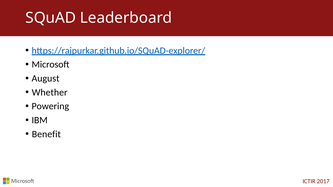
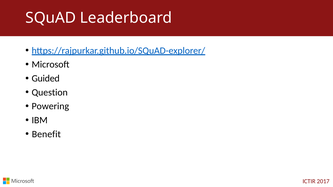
August: August -> Guided
Whether: Whether -> Question
